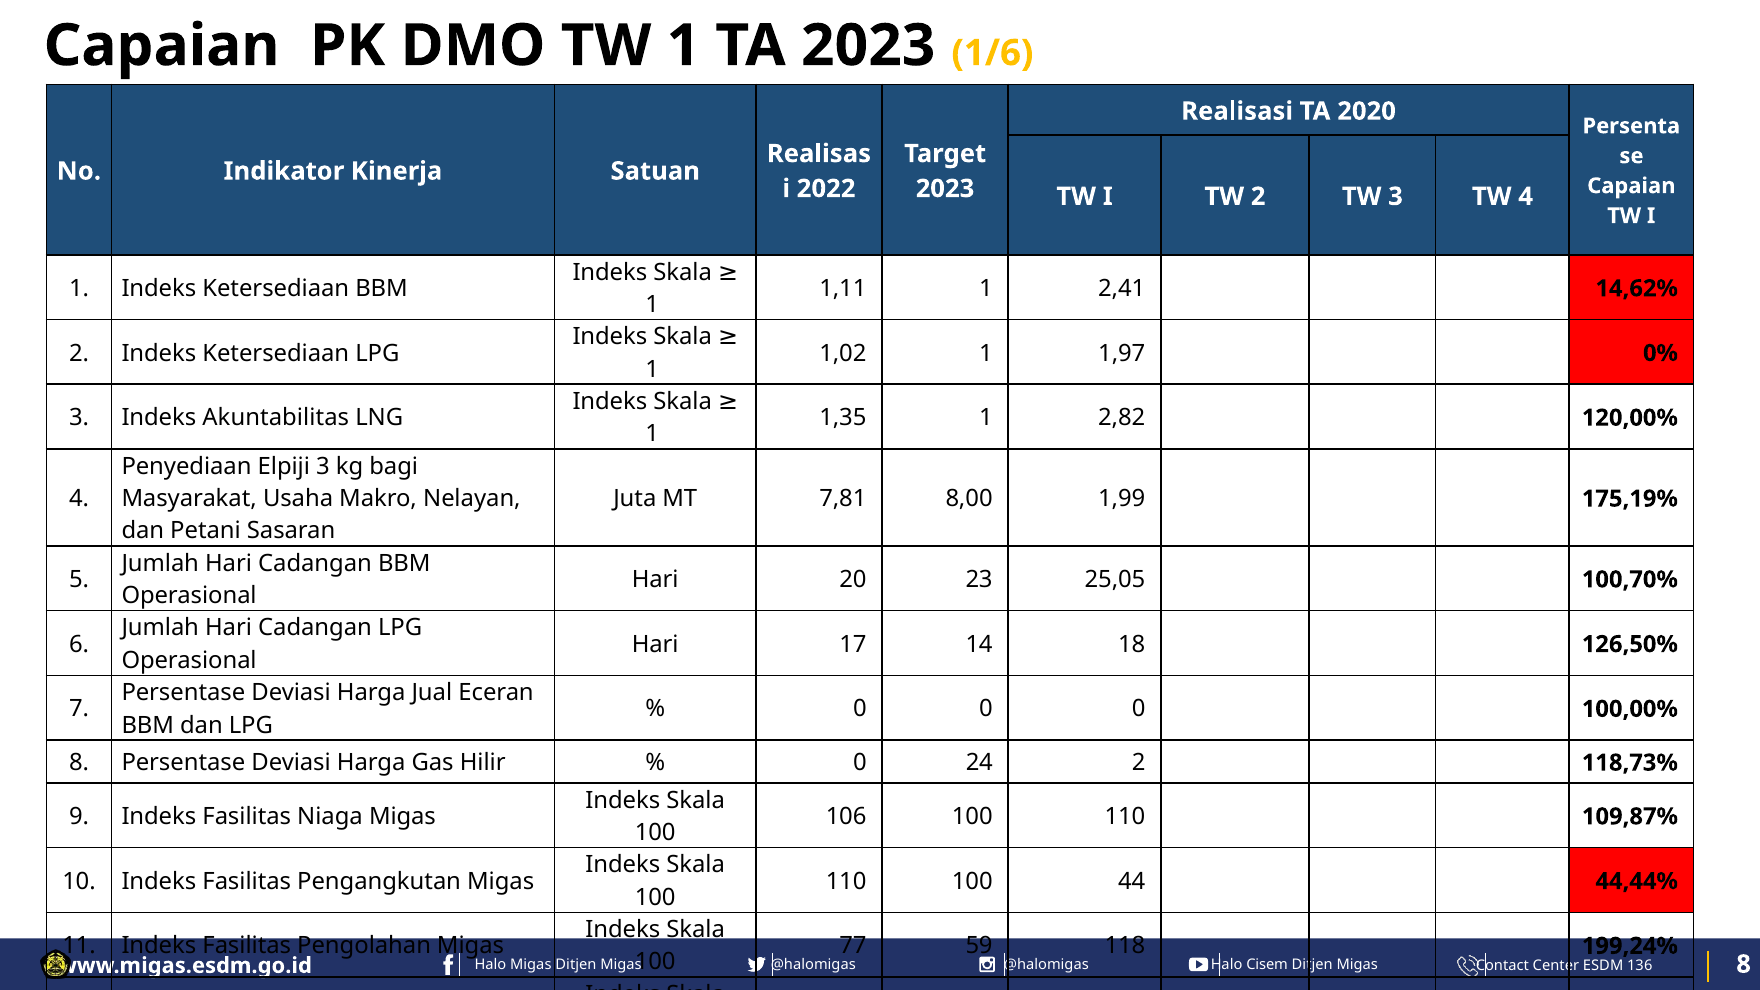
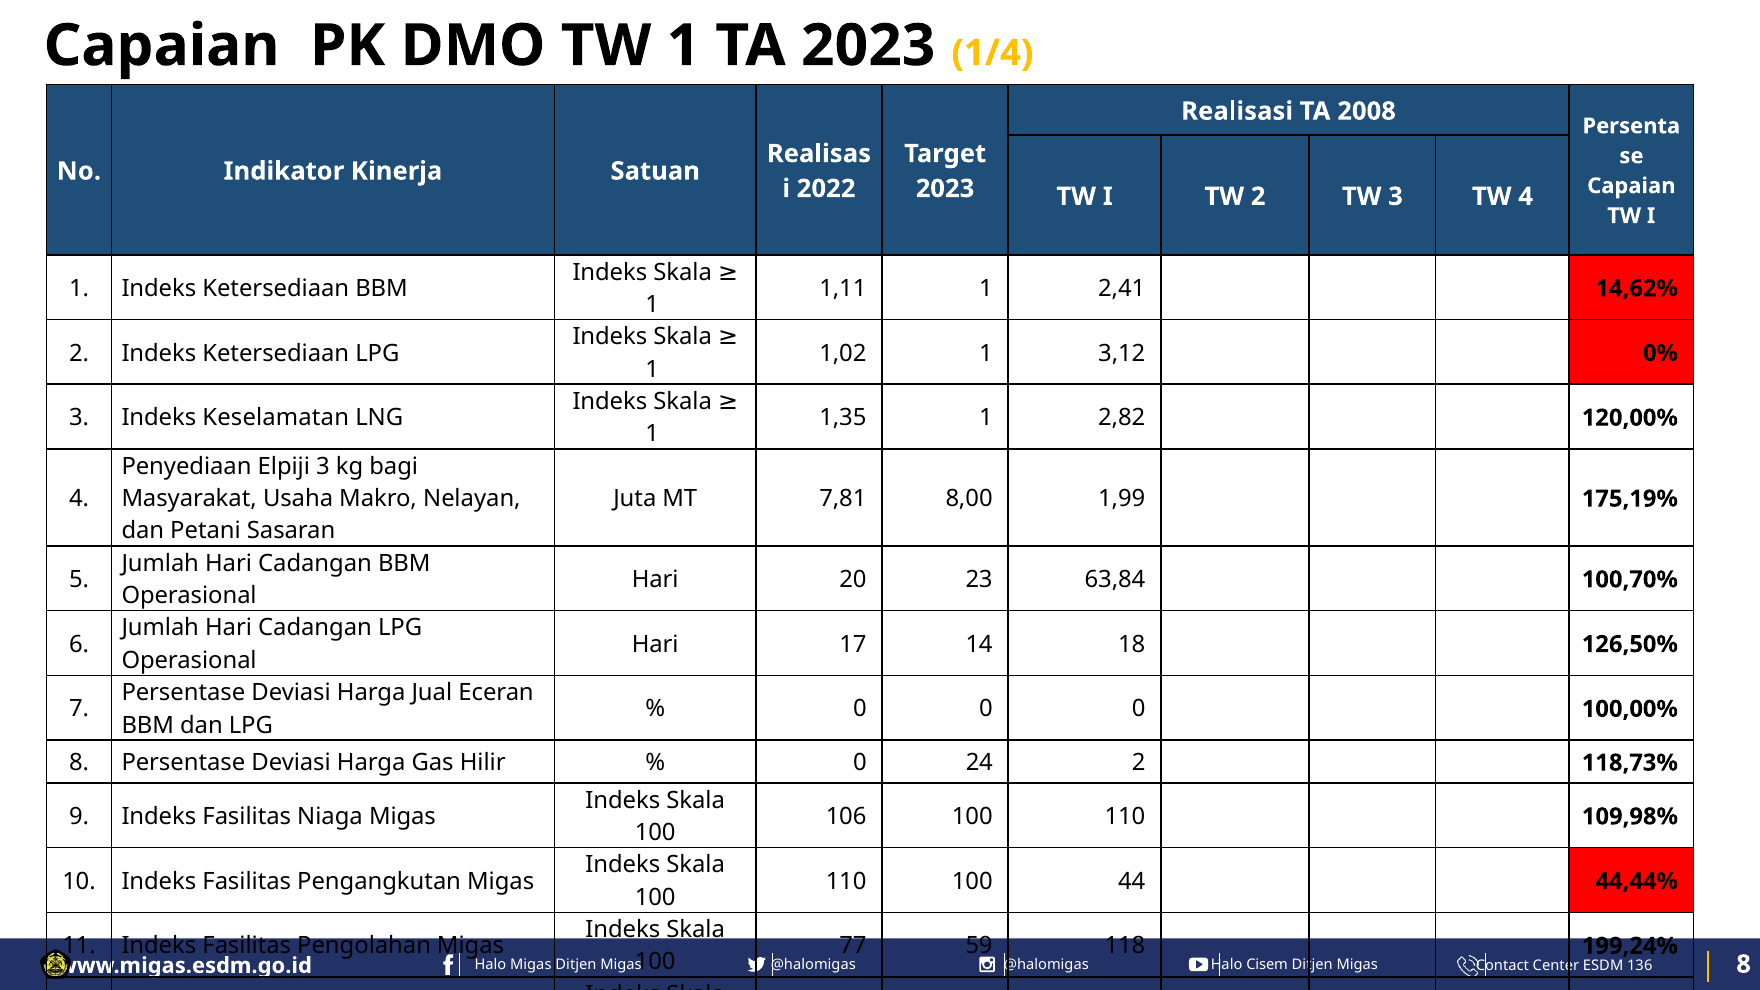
1/6: 1/6 -> 1/4
2020: 2020 -> 2008
1,97: 1,97 -> 3,12
Akuntabilitas: Akuntabilitas -> Keselamatan
25,05: 25,05 -> 63,84
109,87%: 109,87% -> 109,98%
